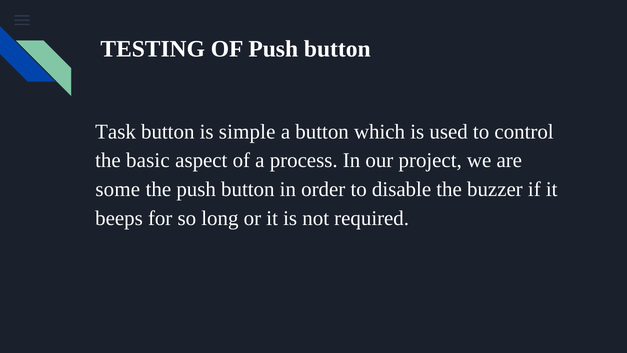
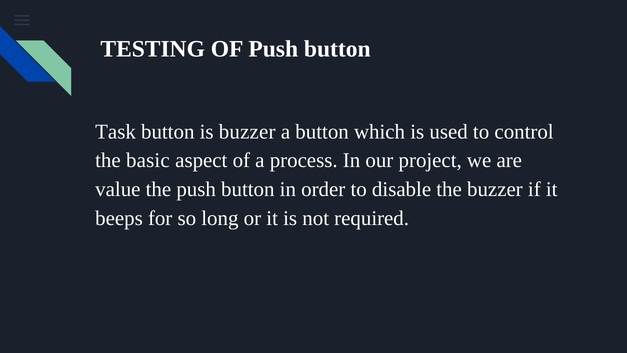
is simple: simple -> buzzer
some: some -> value
